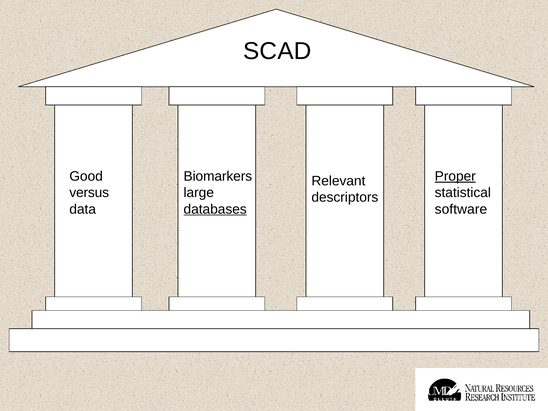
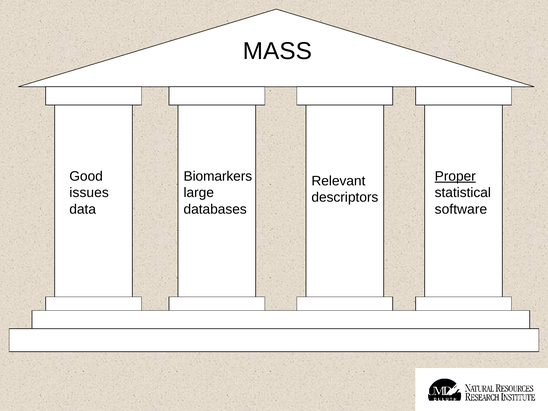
SCAD: SCAD -> MASS
versus: versus -> issues
databases underline: present -> none
